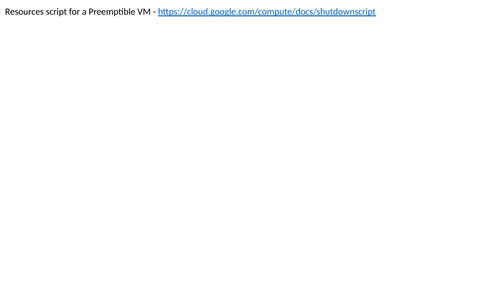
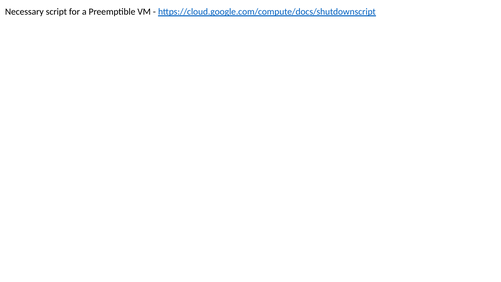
Resources: Resources -> Necessary
